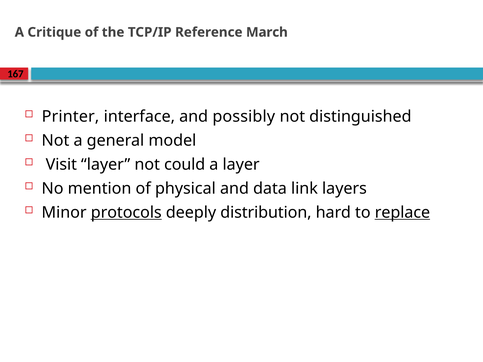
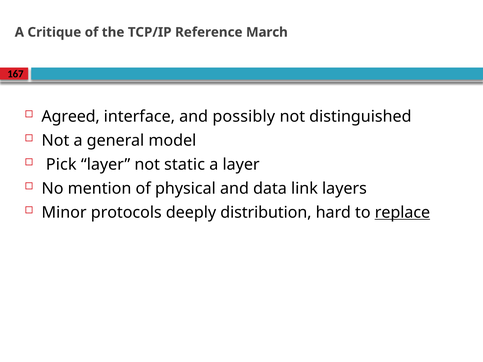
Printer: Printer -> Agreed
Visit: Visit -> Pick
could: could -> static
protocols underline: present -> none
